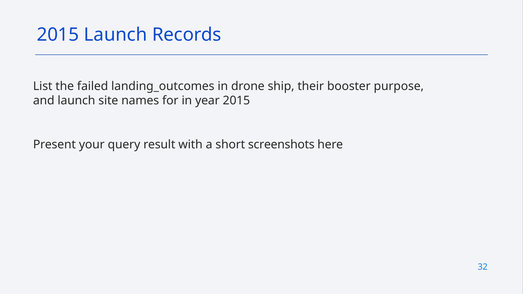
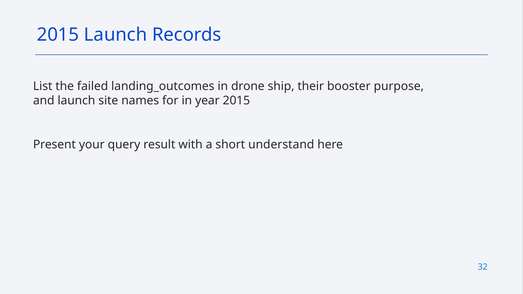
screenshots: screenshots -> understand
